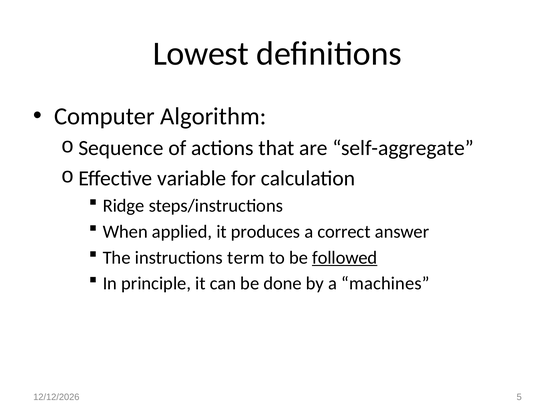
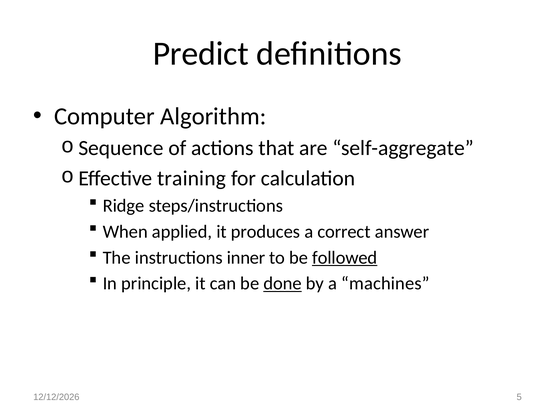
Lowest: Lowest -> Predict
variable: variable -> training
term: term -> inner
done underline: none -> present
